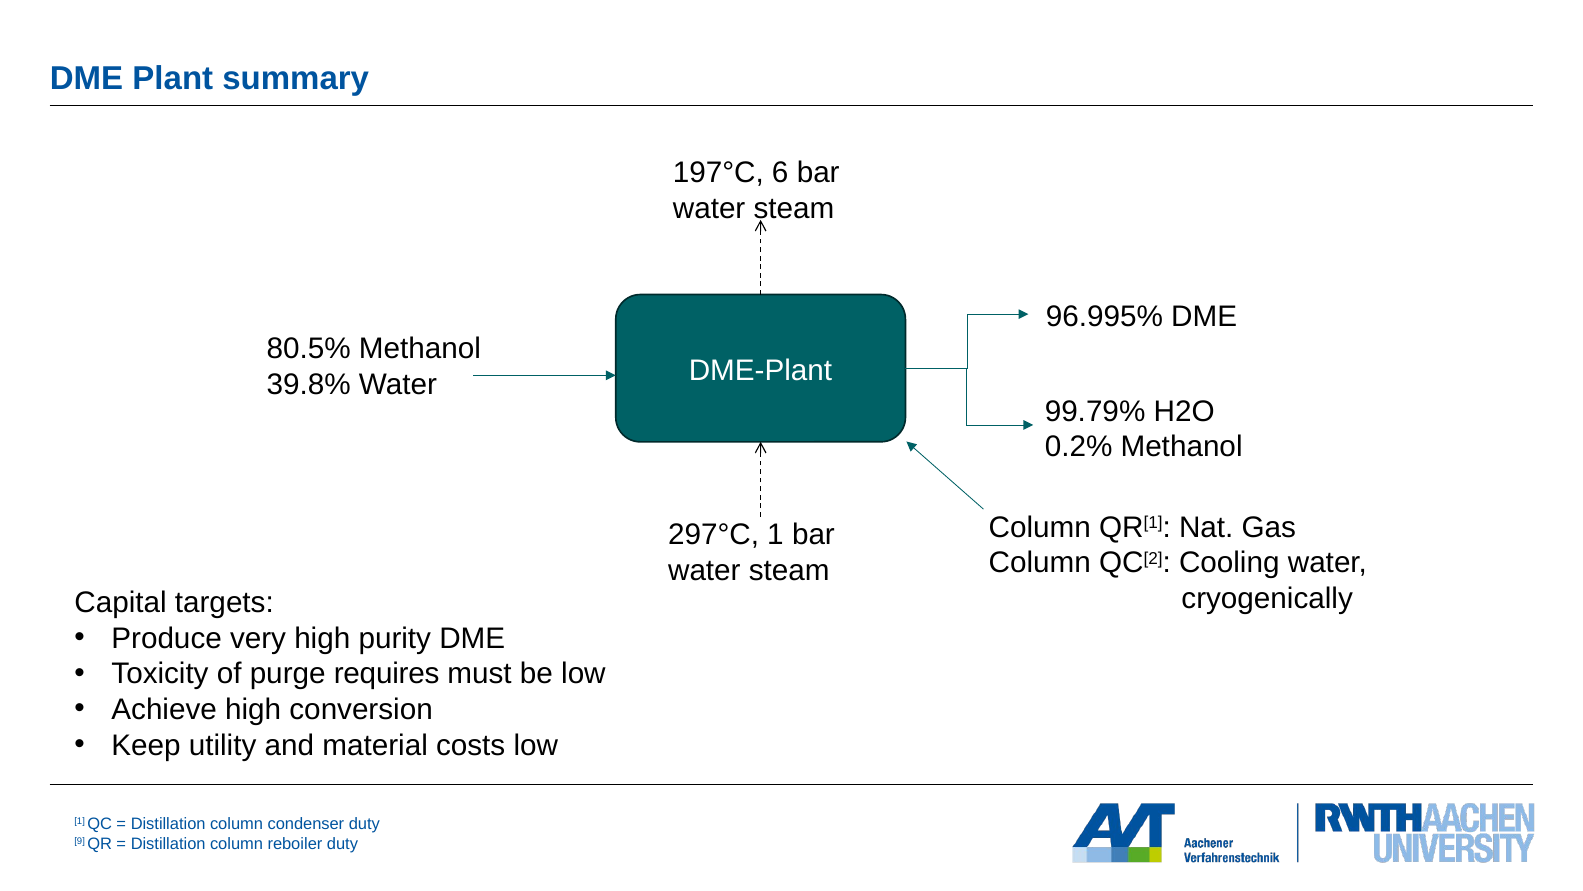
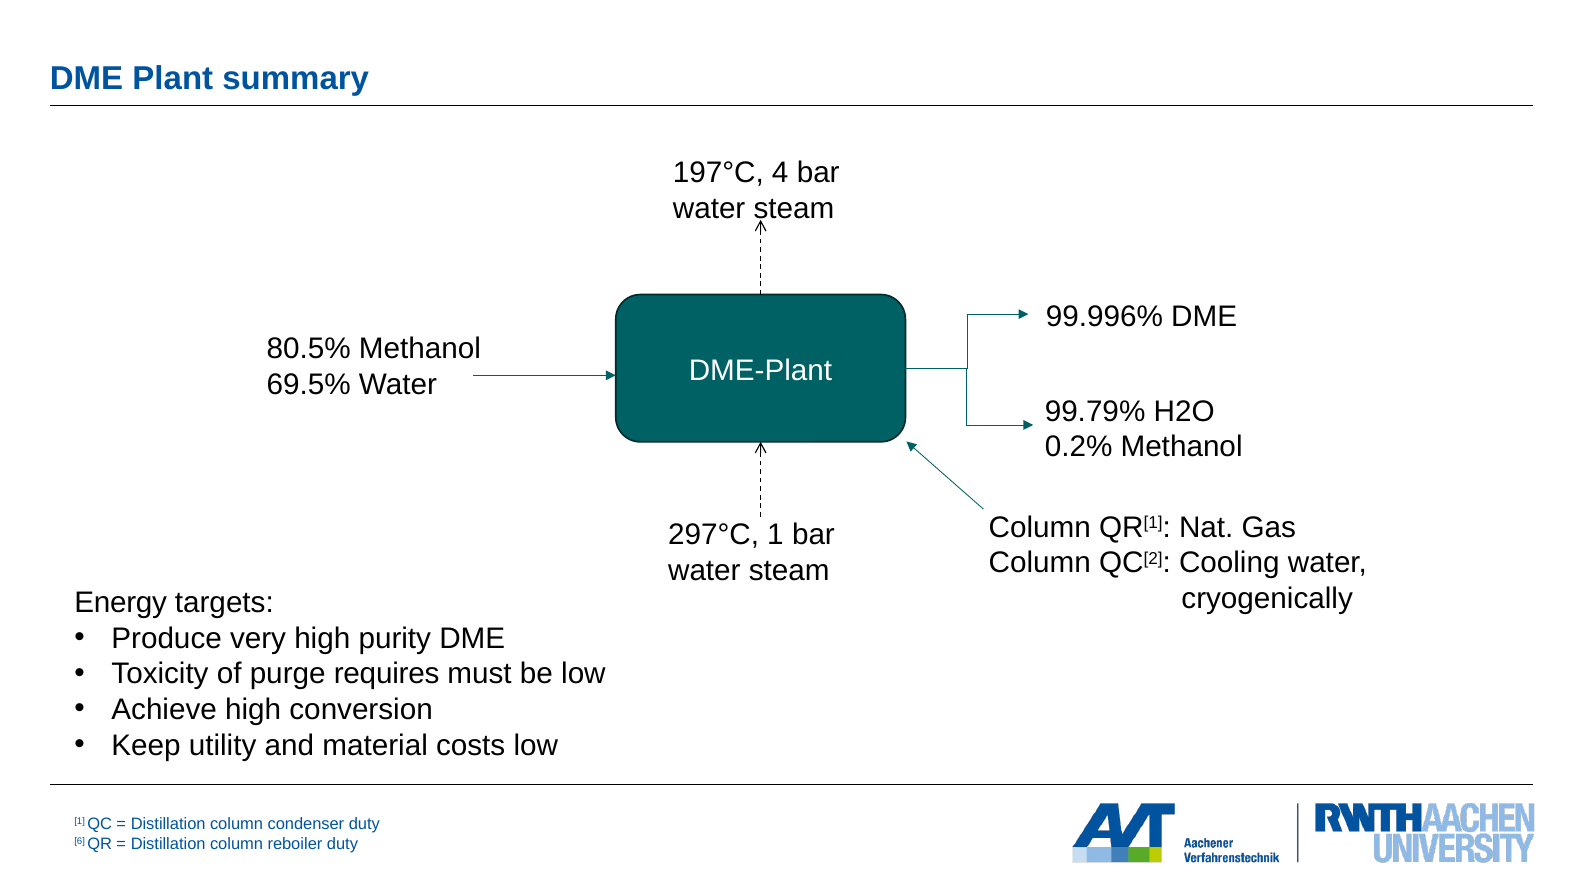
6: 6 -> 4
96.995%: 96.995% -> 99.996%
39.8%: 39.8% -> 69.5%
Capital: Capital -> Energy
9: 9 -> 6
